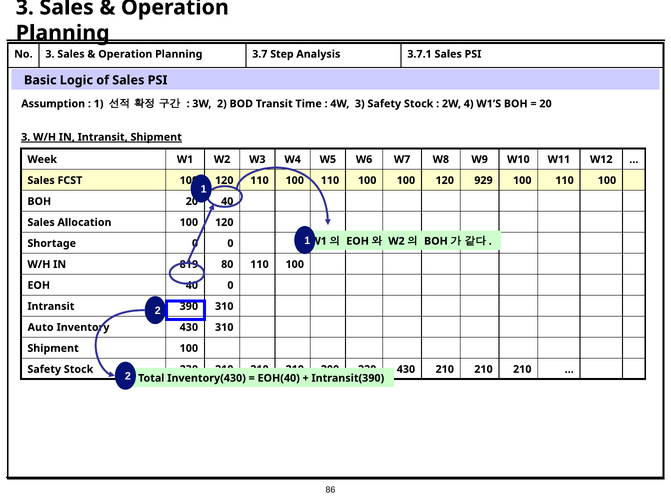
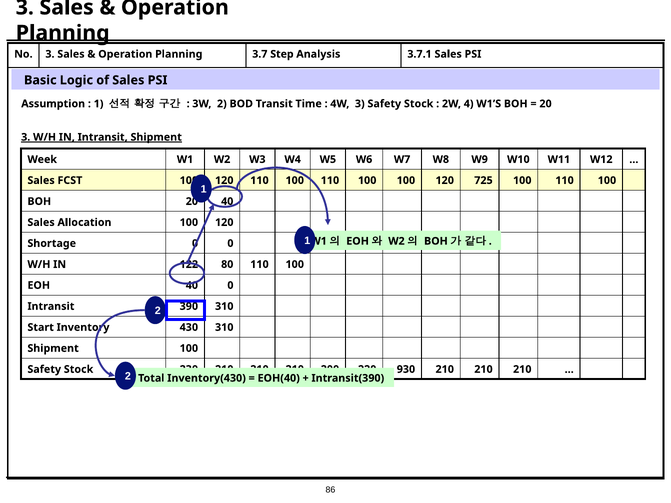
929: 929 -> 725
819: 819 -> 122
Auto: Auto -> Start
430 at (406, 370): 430 -> 930
